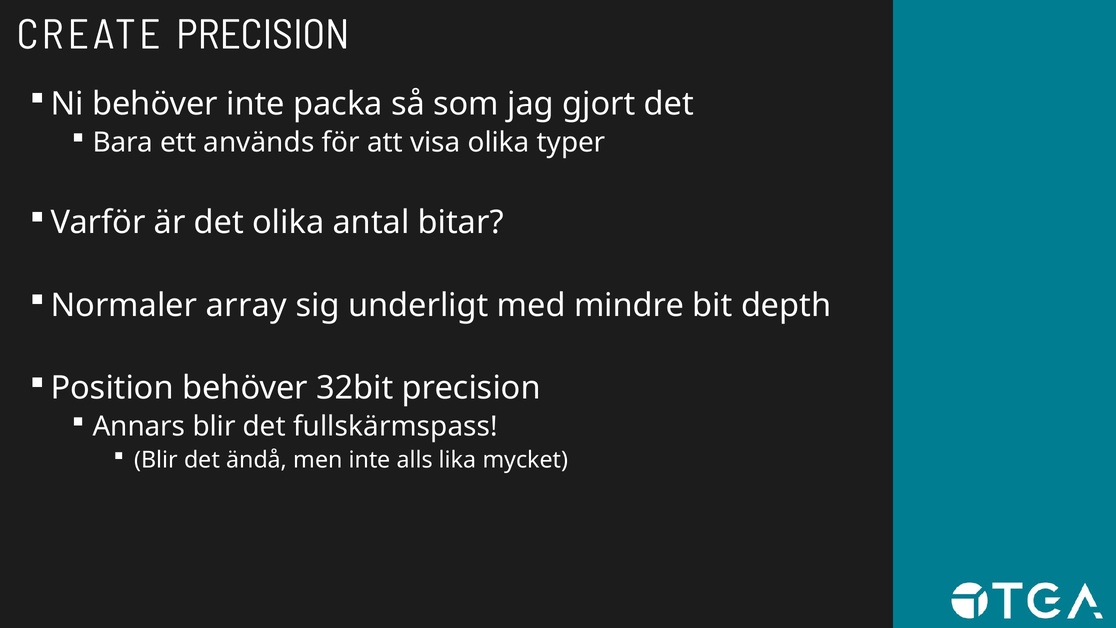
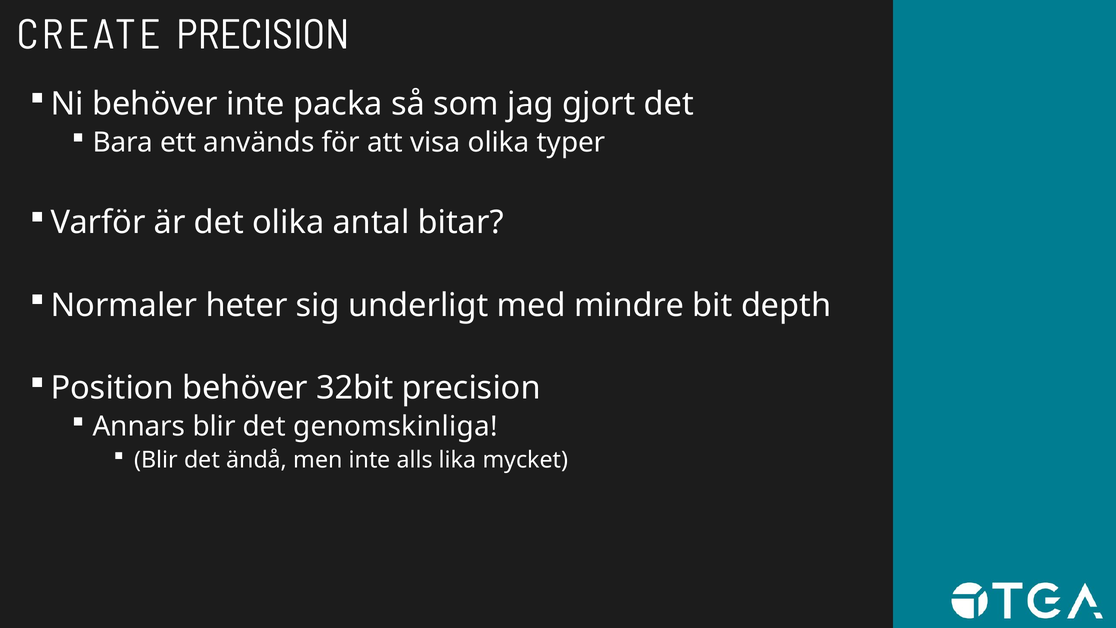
array: array -> heter
fullskärmspass: fullskärmspass -> genomskinliga
